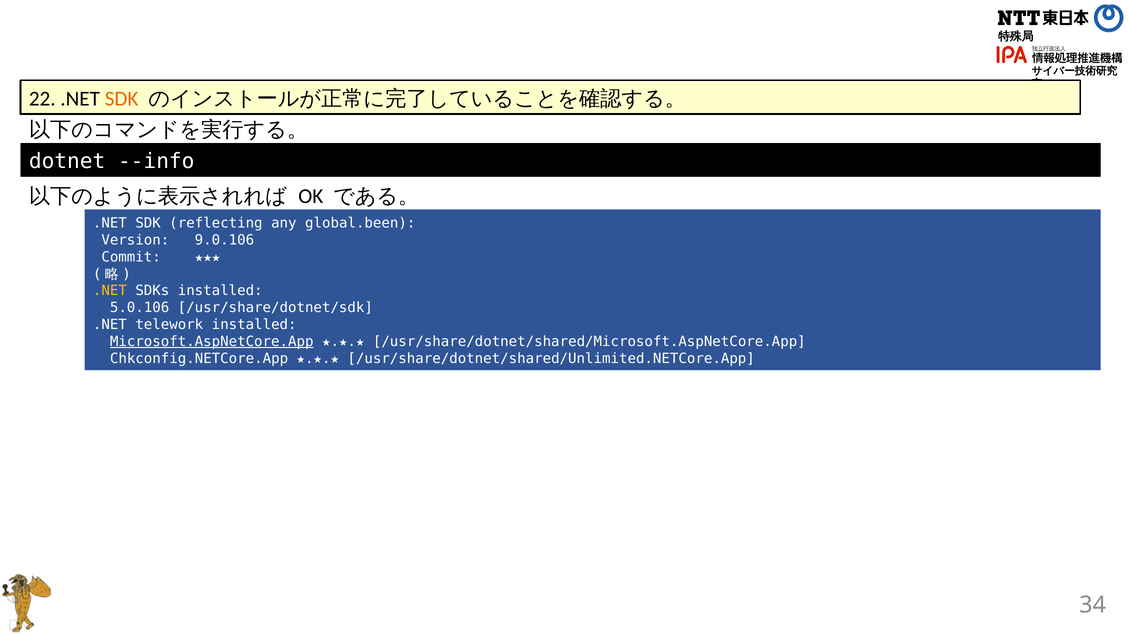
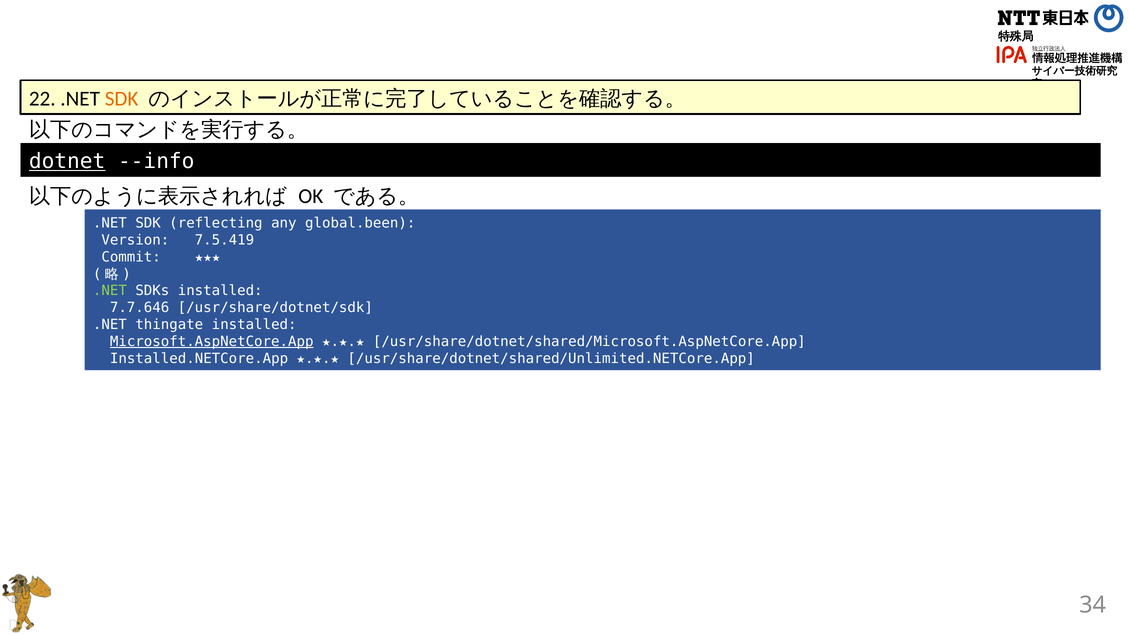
dotnet underline: none -> present
9.0.106: 9.0.106 -> 7.5.419
.NET at (110, 291) colour: yellow -> light green
5.0.106: 5.0.106 -> 7.7.646
telework: telework -> thingate
Chkconfig.NETCore.App: Chkconfig.NETCore.App -> Installed.NETCore.App
